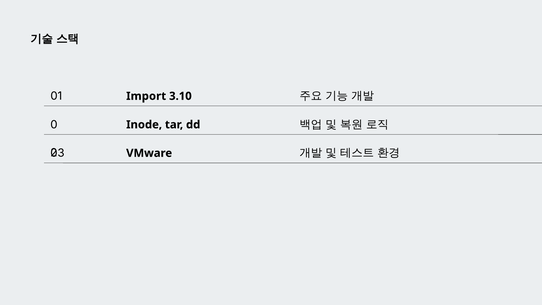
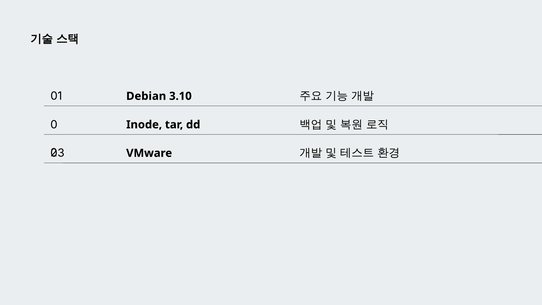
Import: Import -> Debian
